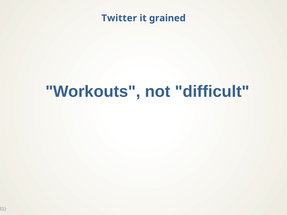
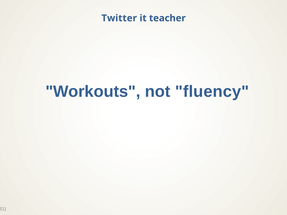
grained: grained -> teacher
difficult: difficult -> fluency
